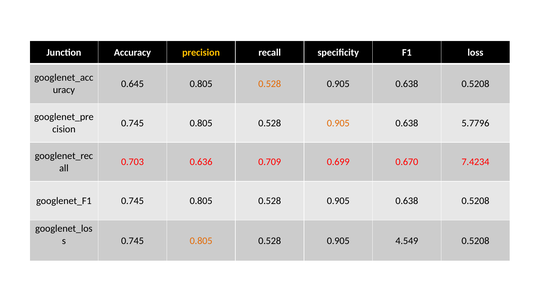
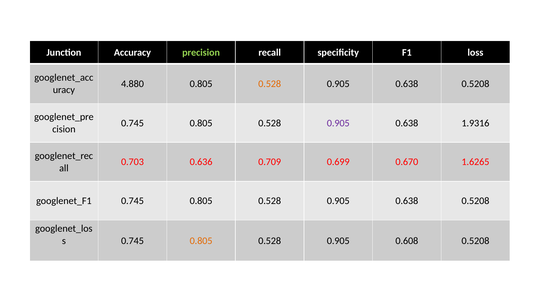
precision colour: yellow -> light green
0.645: 0.645 -> 4.880
0.905 at (338, 123) colour: orange -> purple
5.7796: 5.7796 -> 1.9316
7.4234: 7.4234 -> 1.6265
4.549: 4.549 -> 0.608
